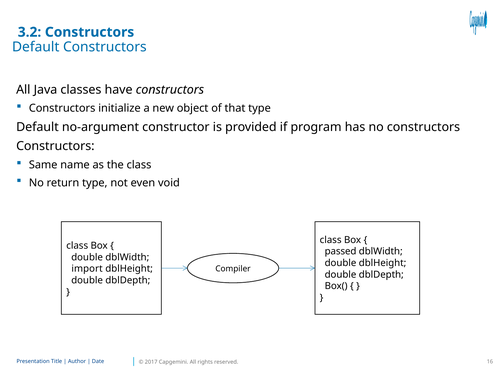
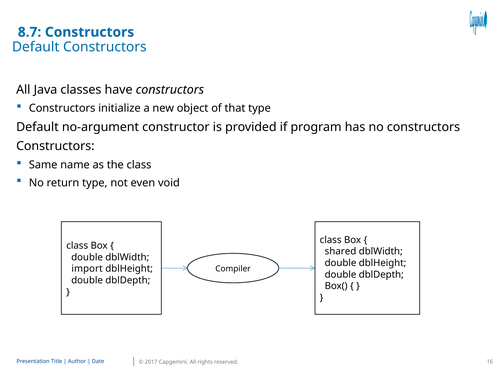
3.2: 3.2 -> 8.7
passed: passed -> shared
